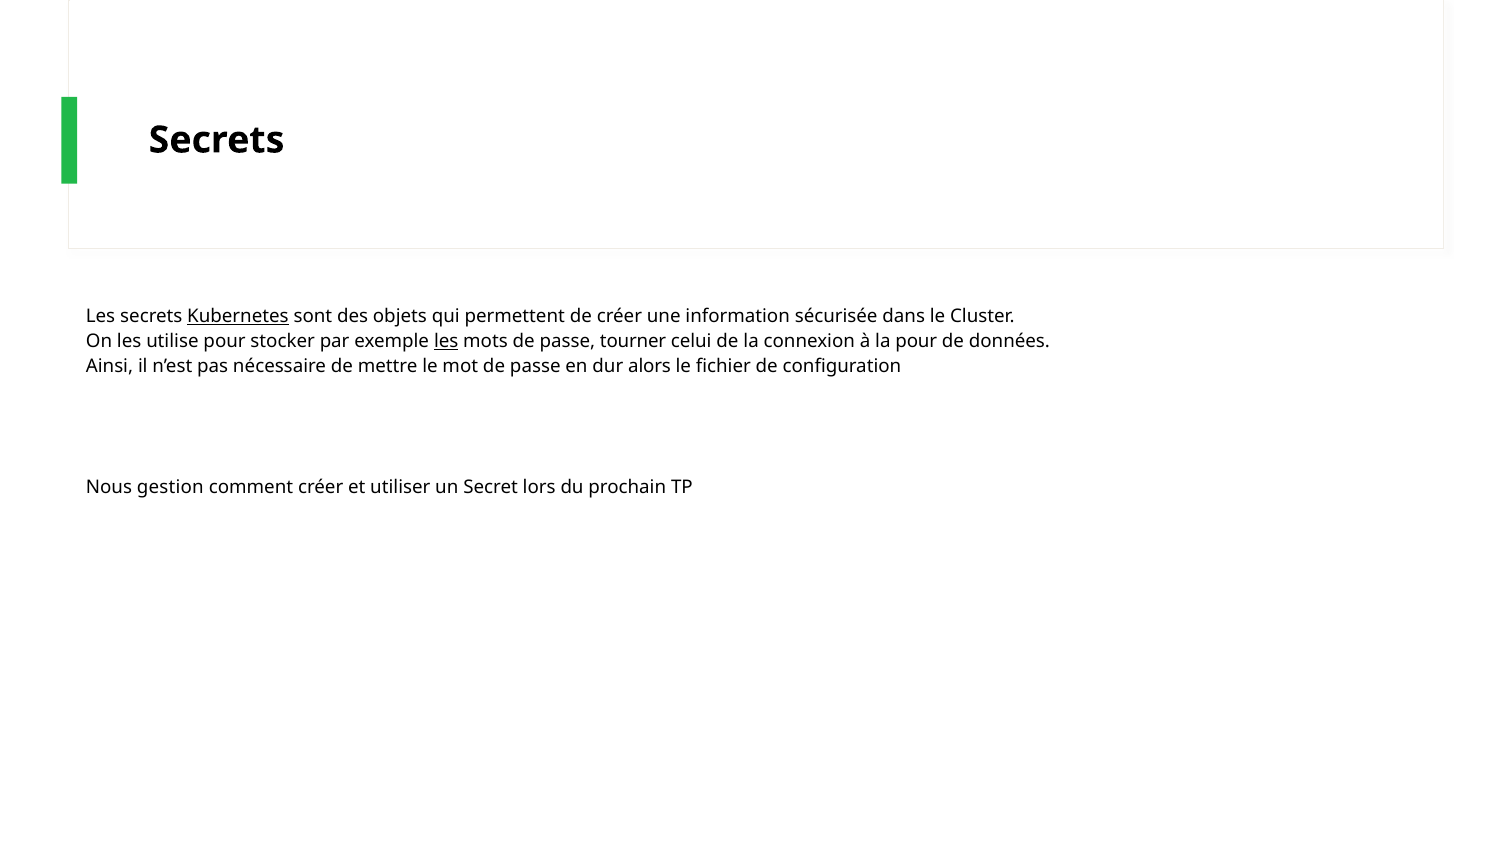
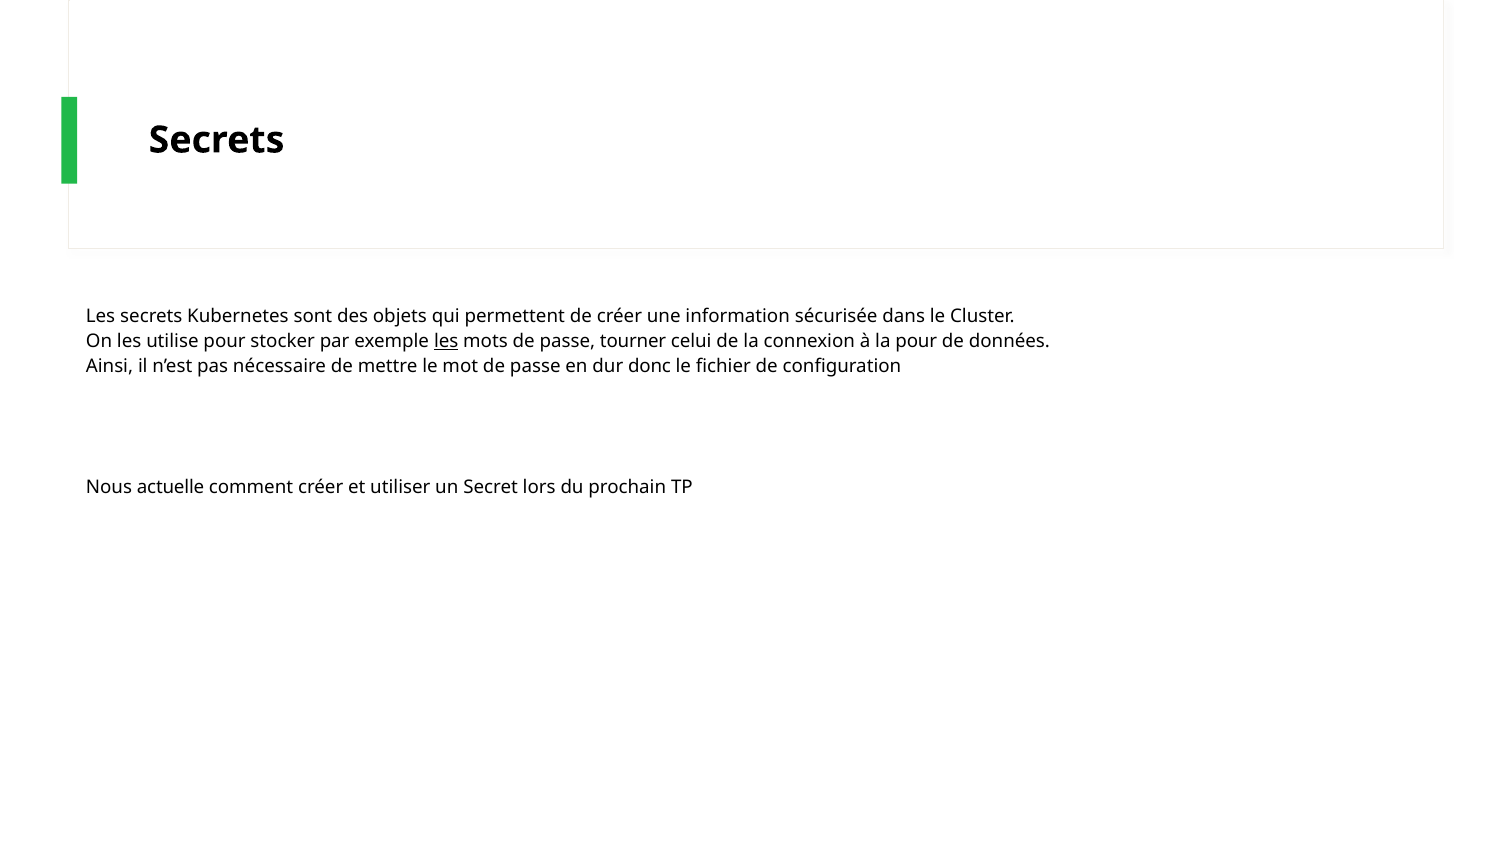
Kubernetes underline: present -> none
alors: alors -> donc
gestion: gestion -> actuelle
